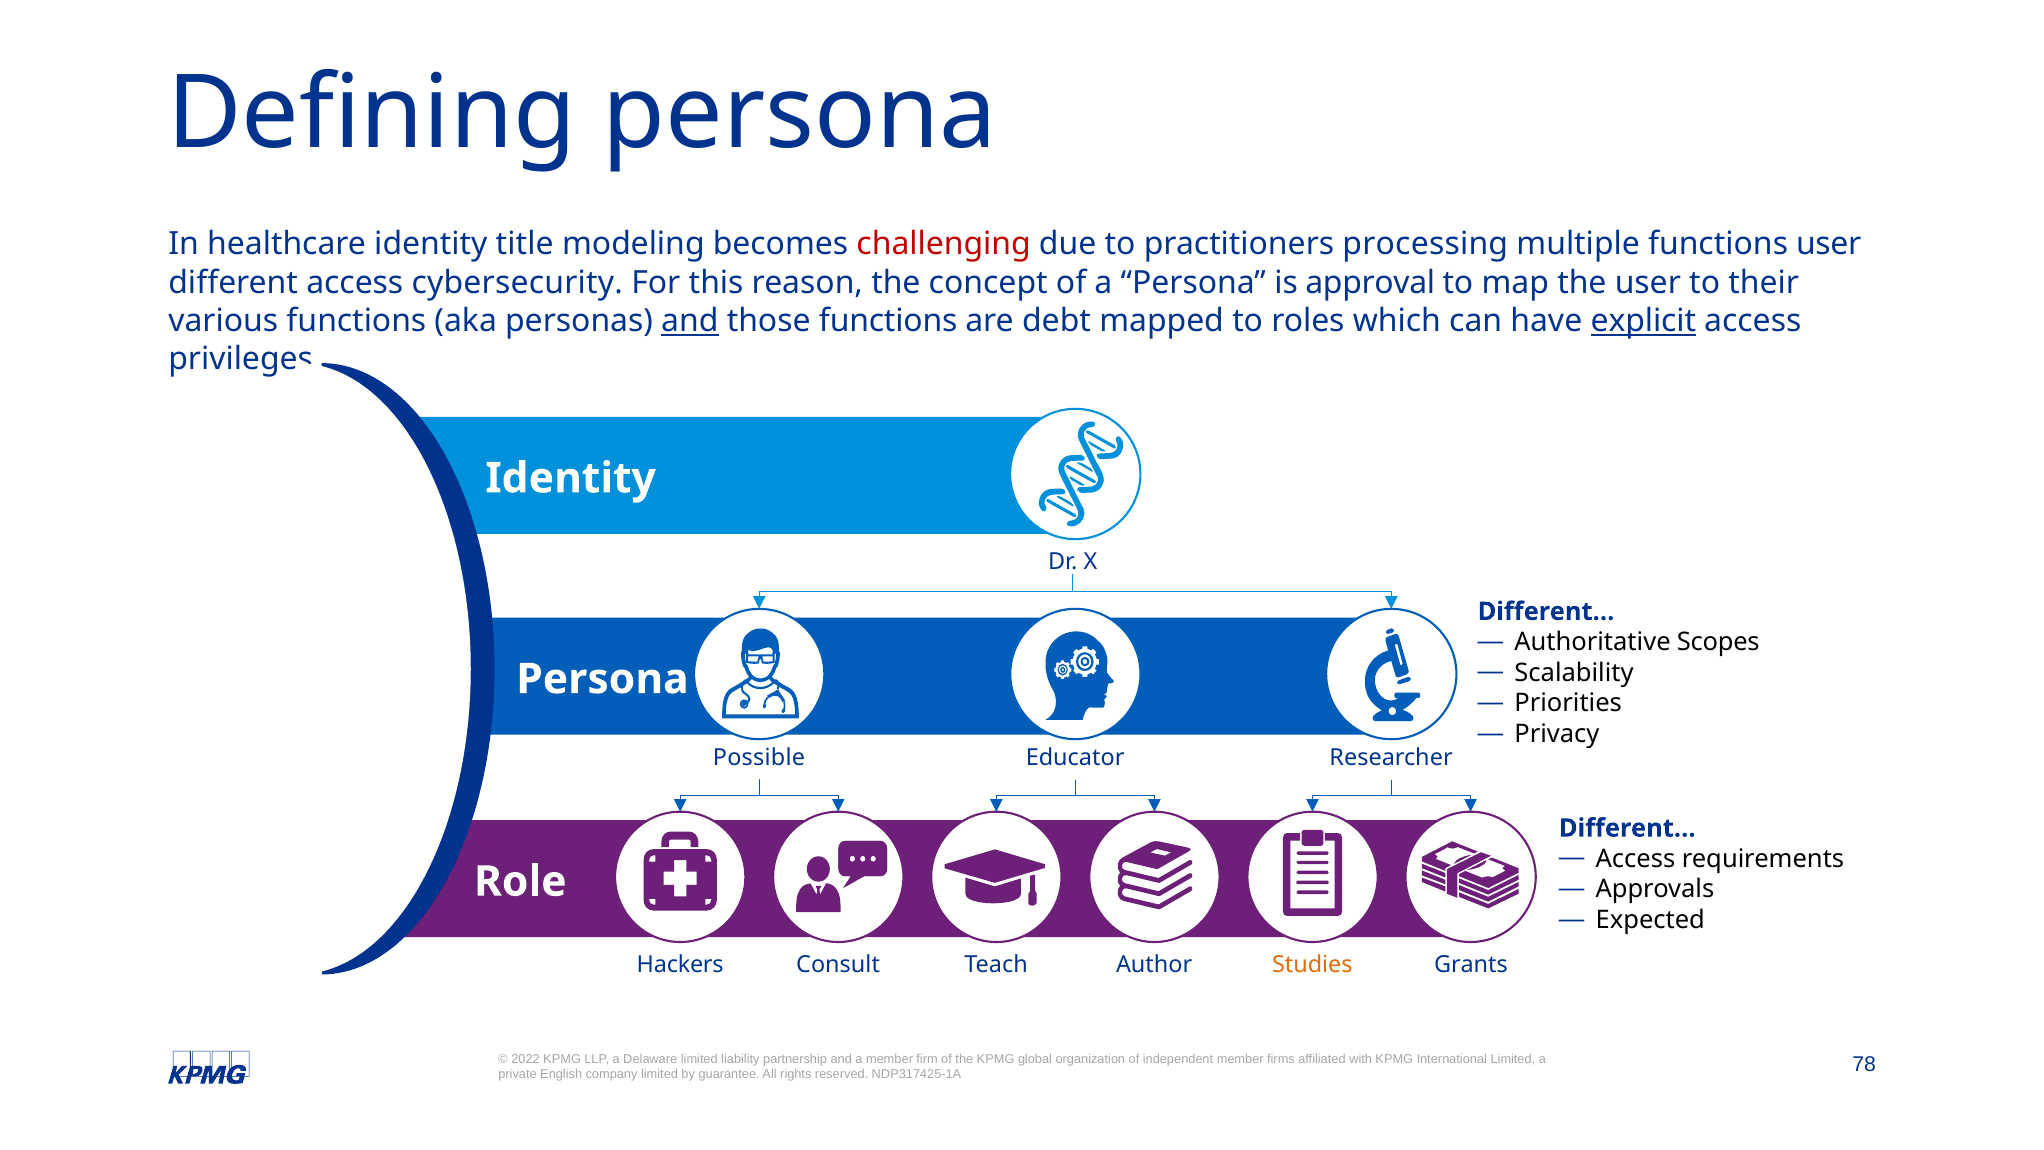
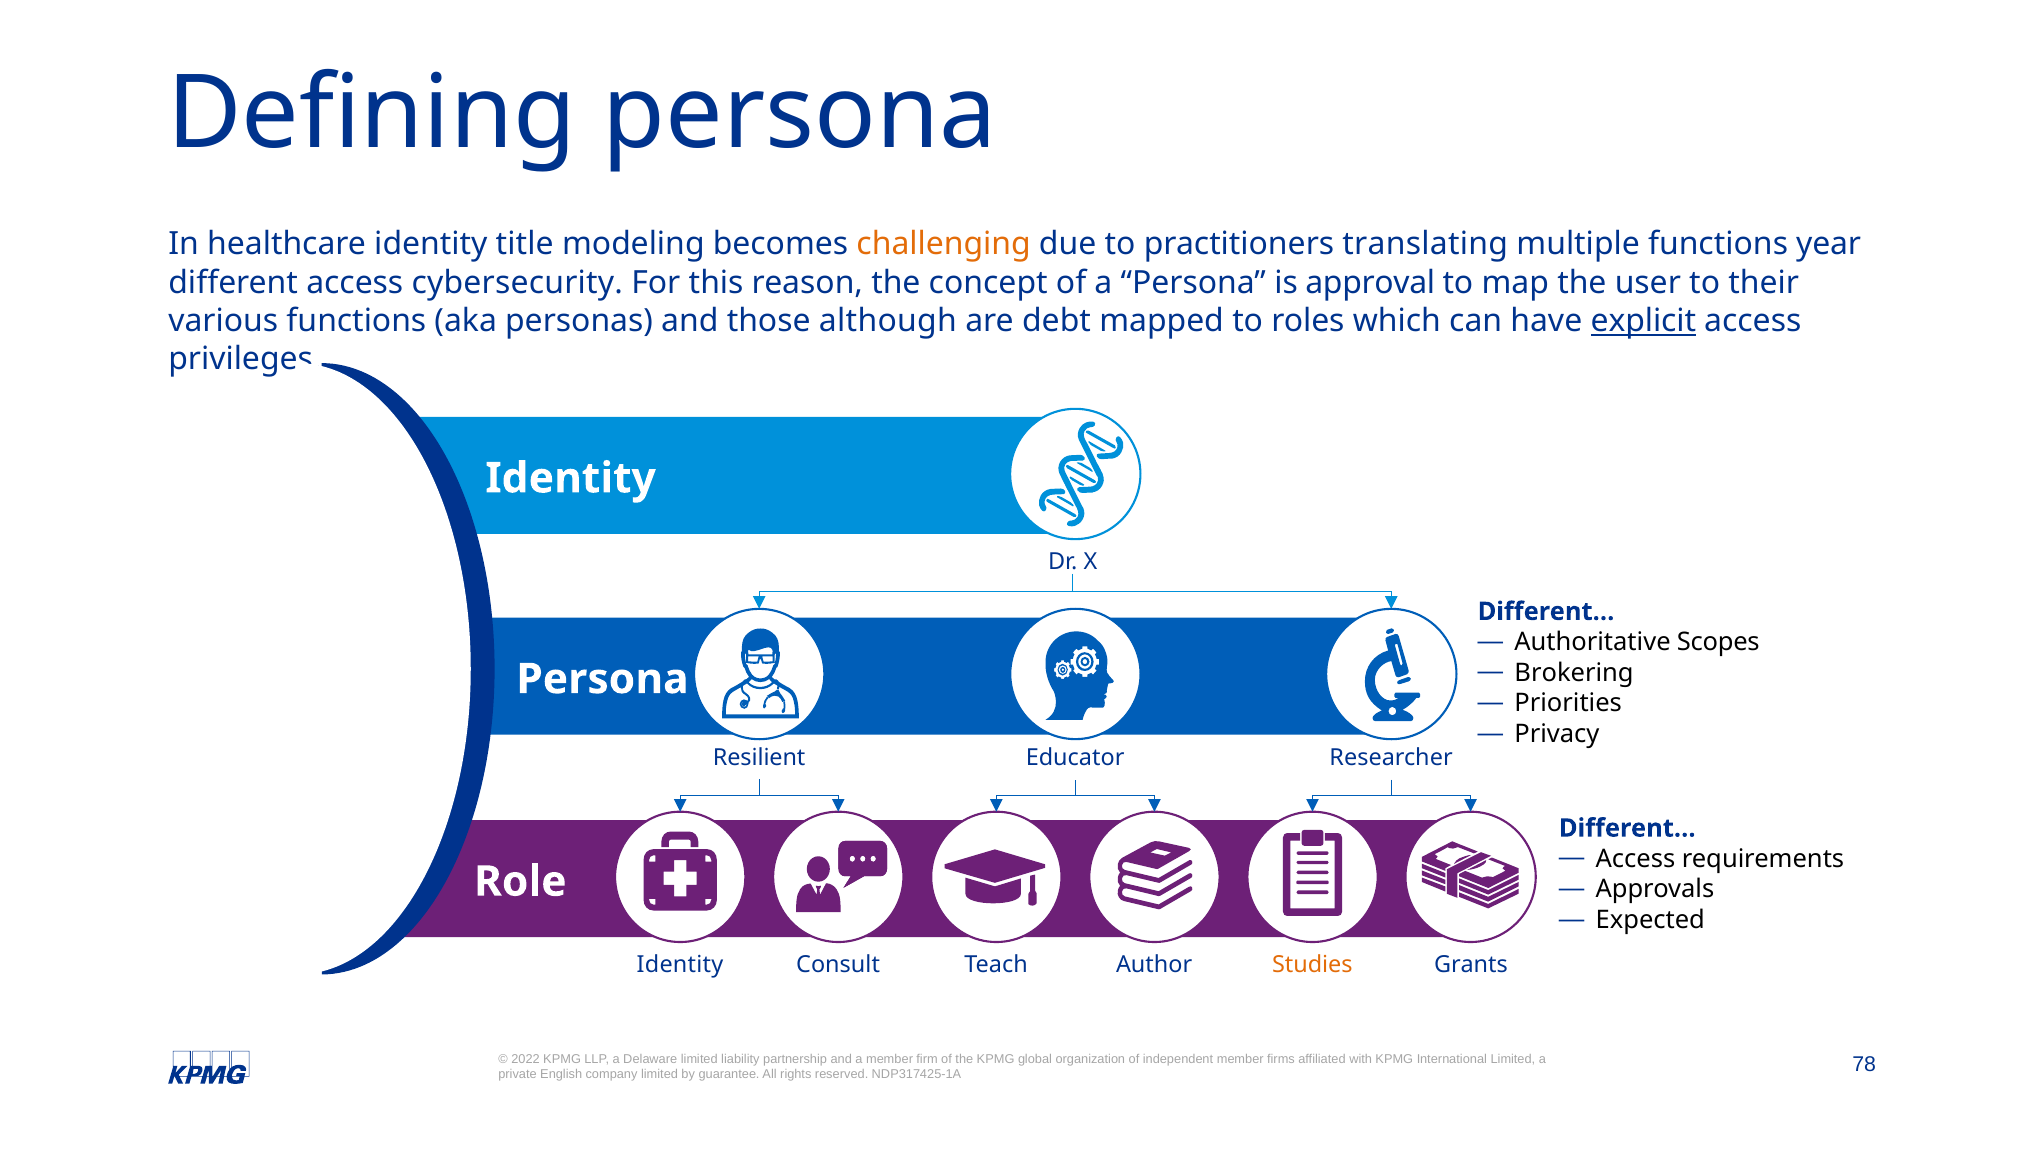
challenging colour: red -> orange
processing: processing -> translating
functions user: user -> year
and at (690, 321) underline: present -> none
those functions: functions -> although
Scalability: Scalability -> Brokering
Possible: Possible -> Resilient
Hackers at (680, 964): Hackers -> Identity
